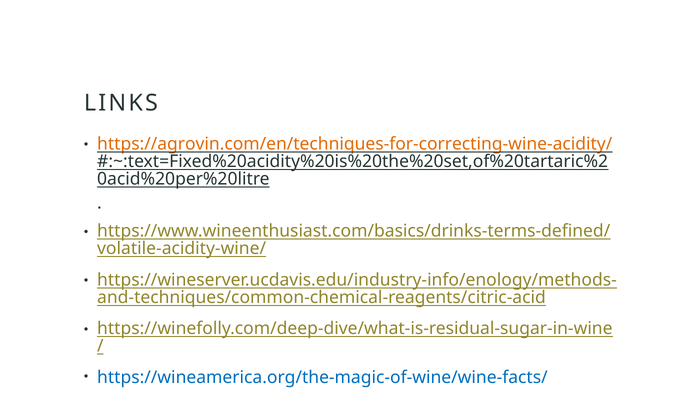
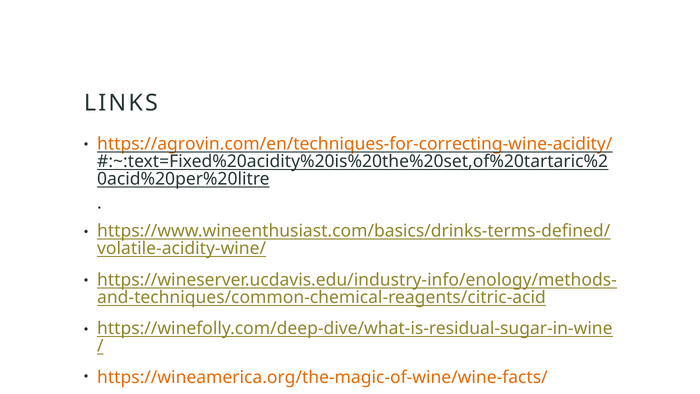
https://wineamerica.org/the-magic-of-wine/wine-facts/ colour: blue -> orange
